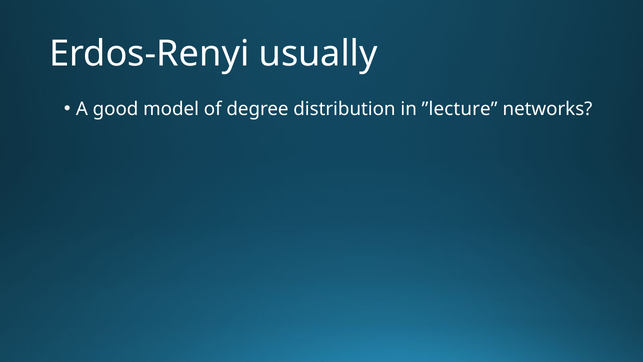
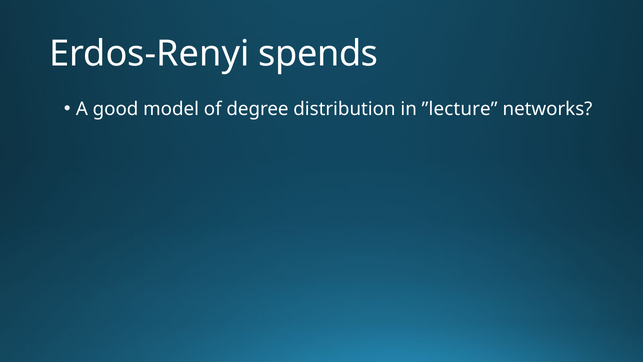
usually: usually -> spends
